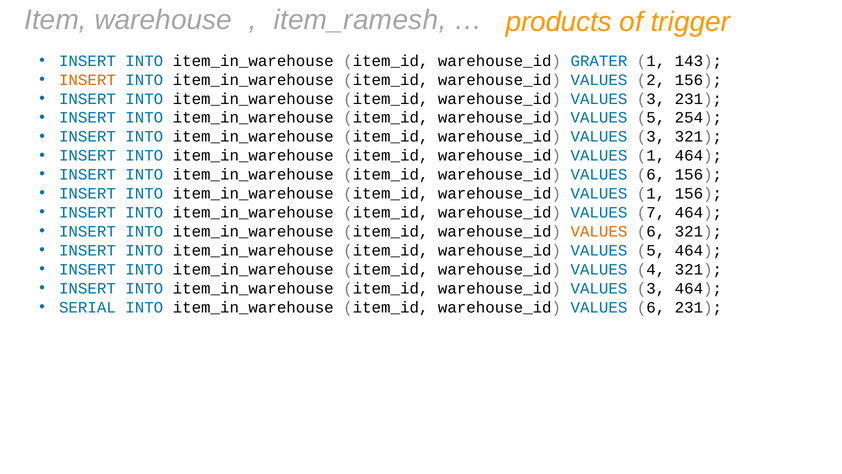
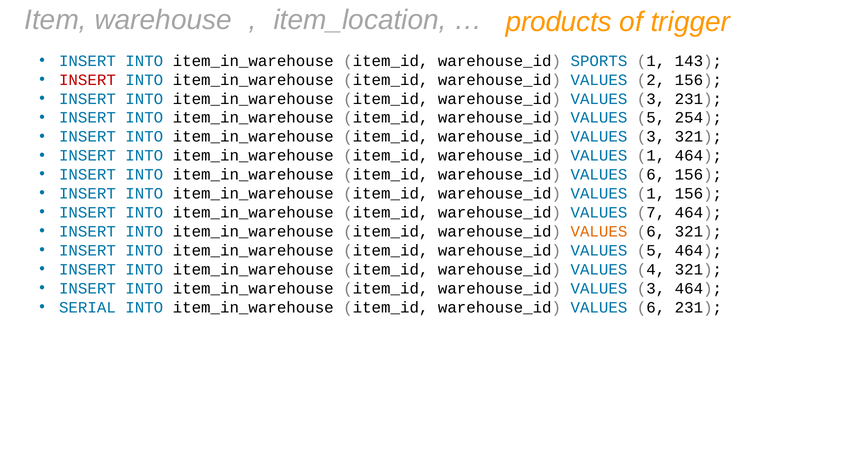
item_ramesh: item_ramesh -> item_location
GRATER: GRATER -> SPORTS
INSERT at (87, 80) colour: orange -> red
